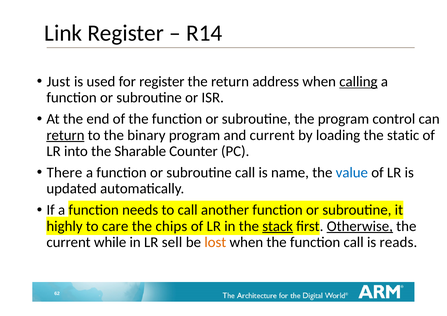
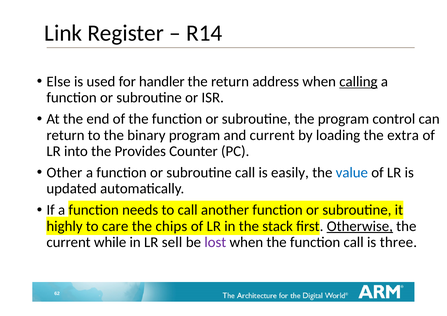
Just: Just -> Else
for register: register -> handler
return at (65, 135) underline: present -> none
static: static -> extra
Sharable: Sharable -> Provides
There: There -> Other
name: name -> easily
stack underline: present -> none
lost colour: orange -> purple
reads: reads -> three
